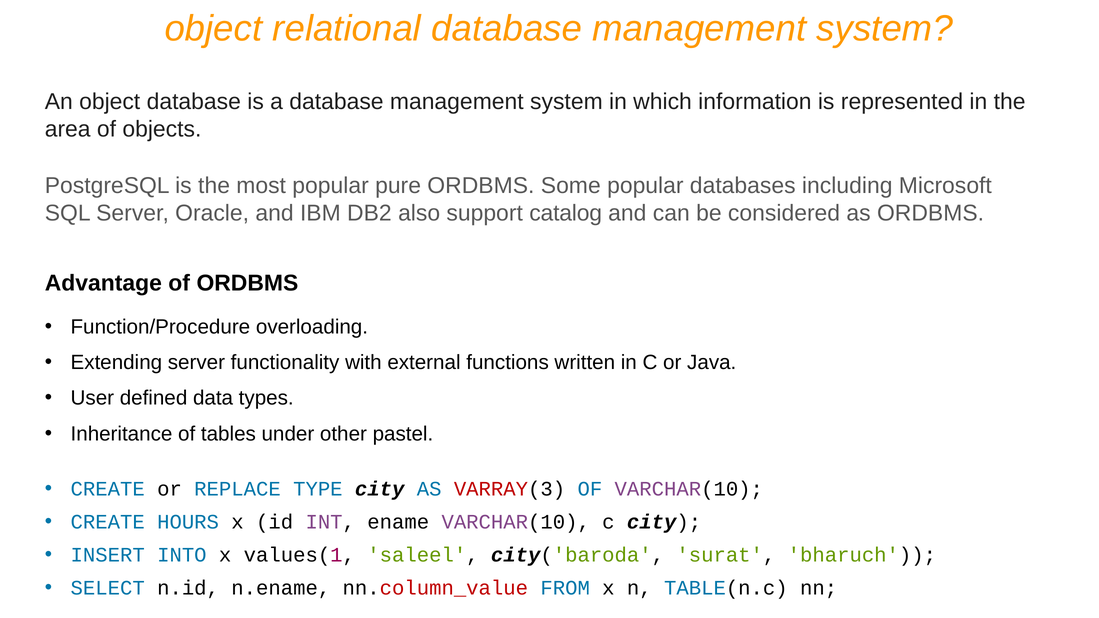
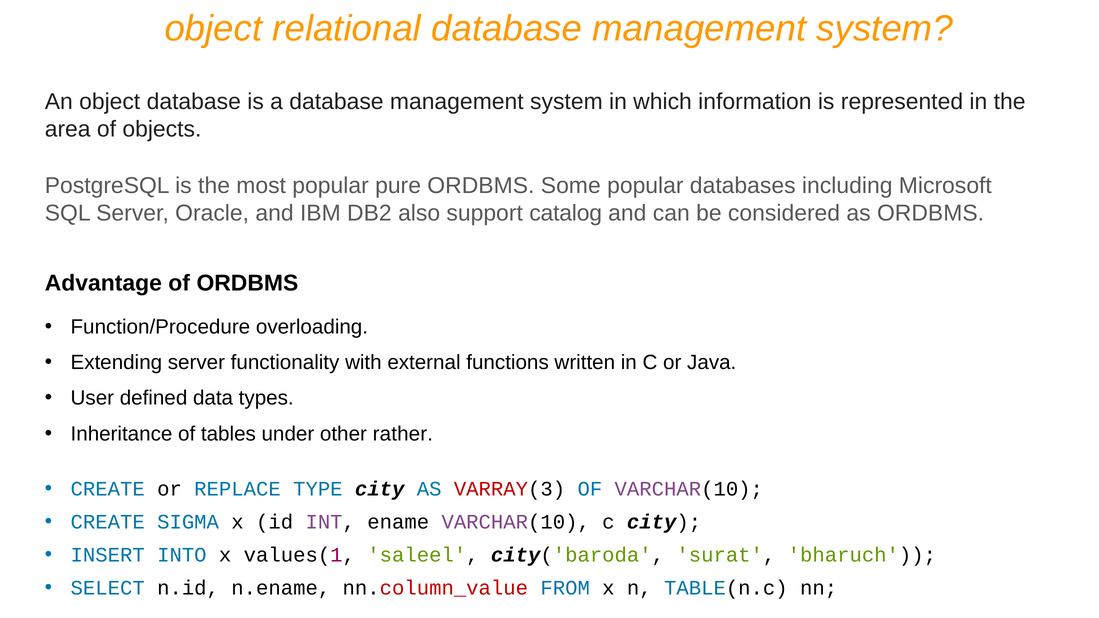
pastel: pastel -> rather
HOURS: HOURS -> SIGMA
